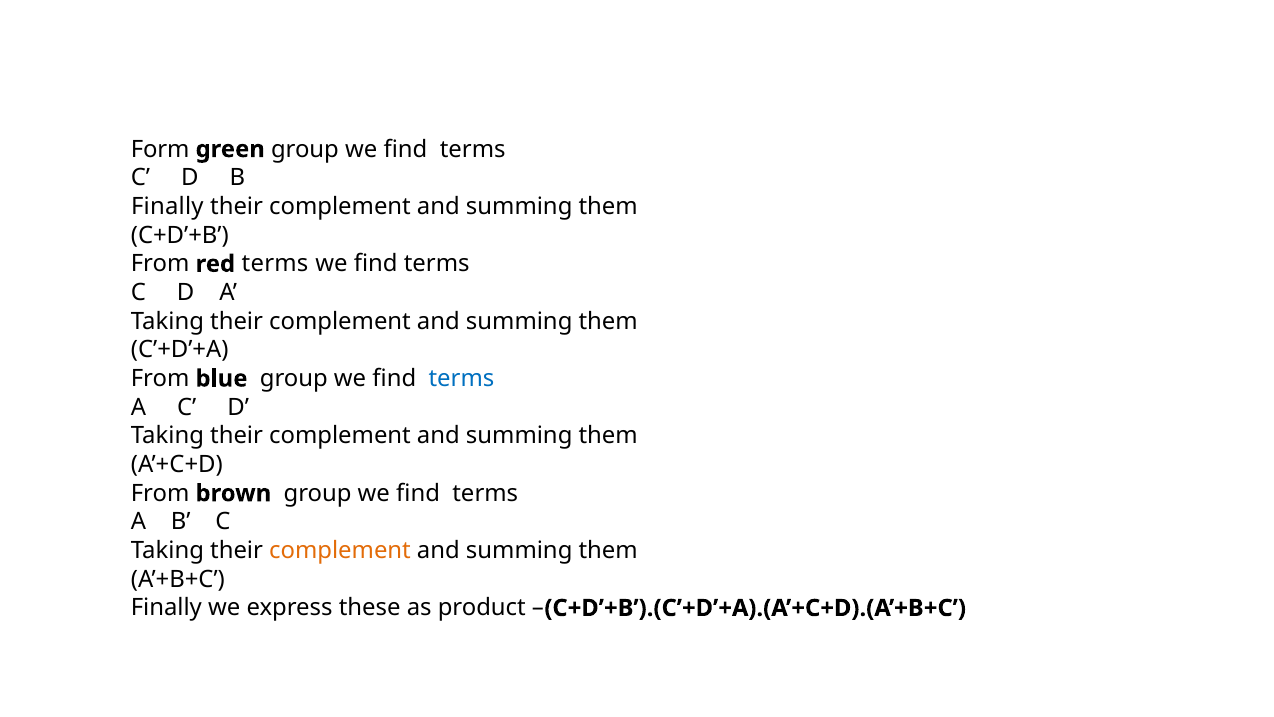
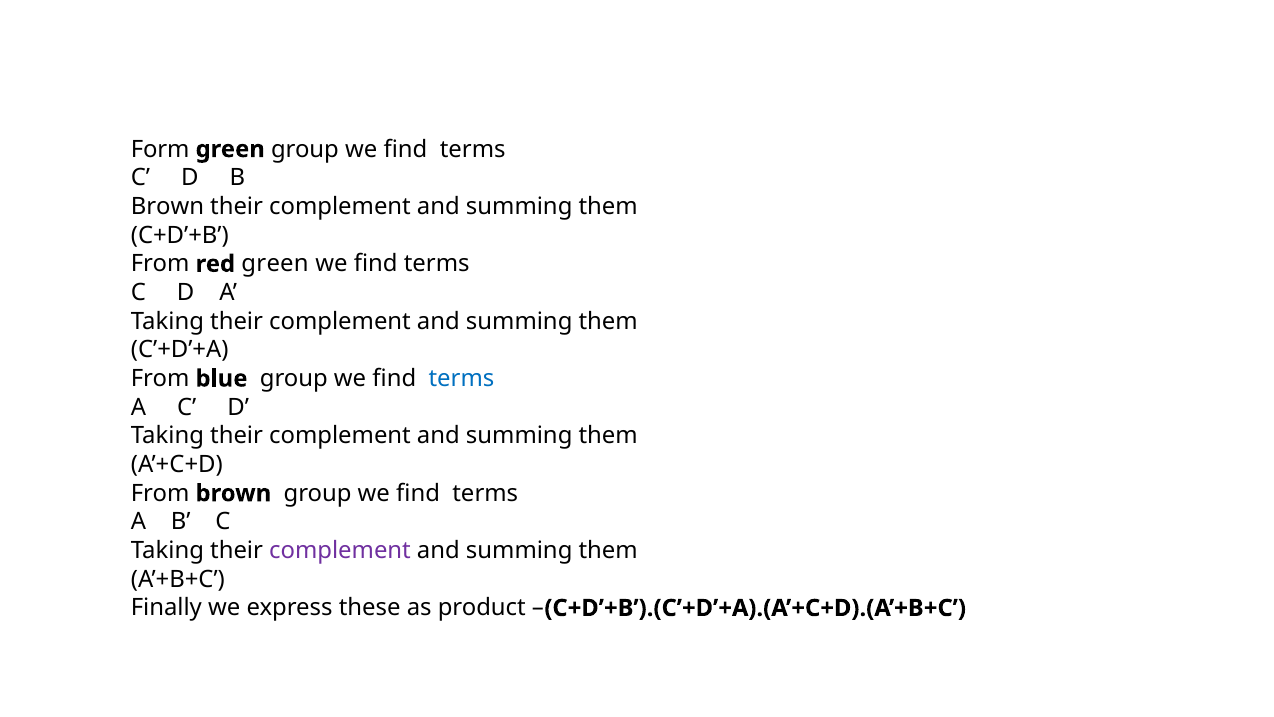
Finally at (167, 206): Finally -> Brown
red terms: terms -> green
complement at (340, 550) colour: orange -> purple
